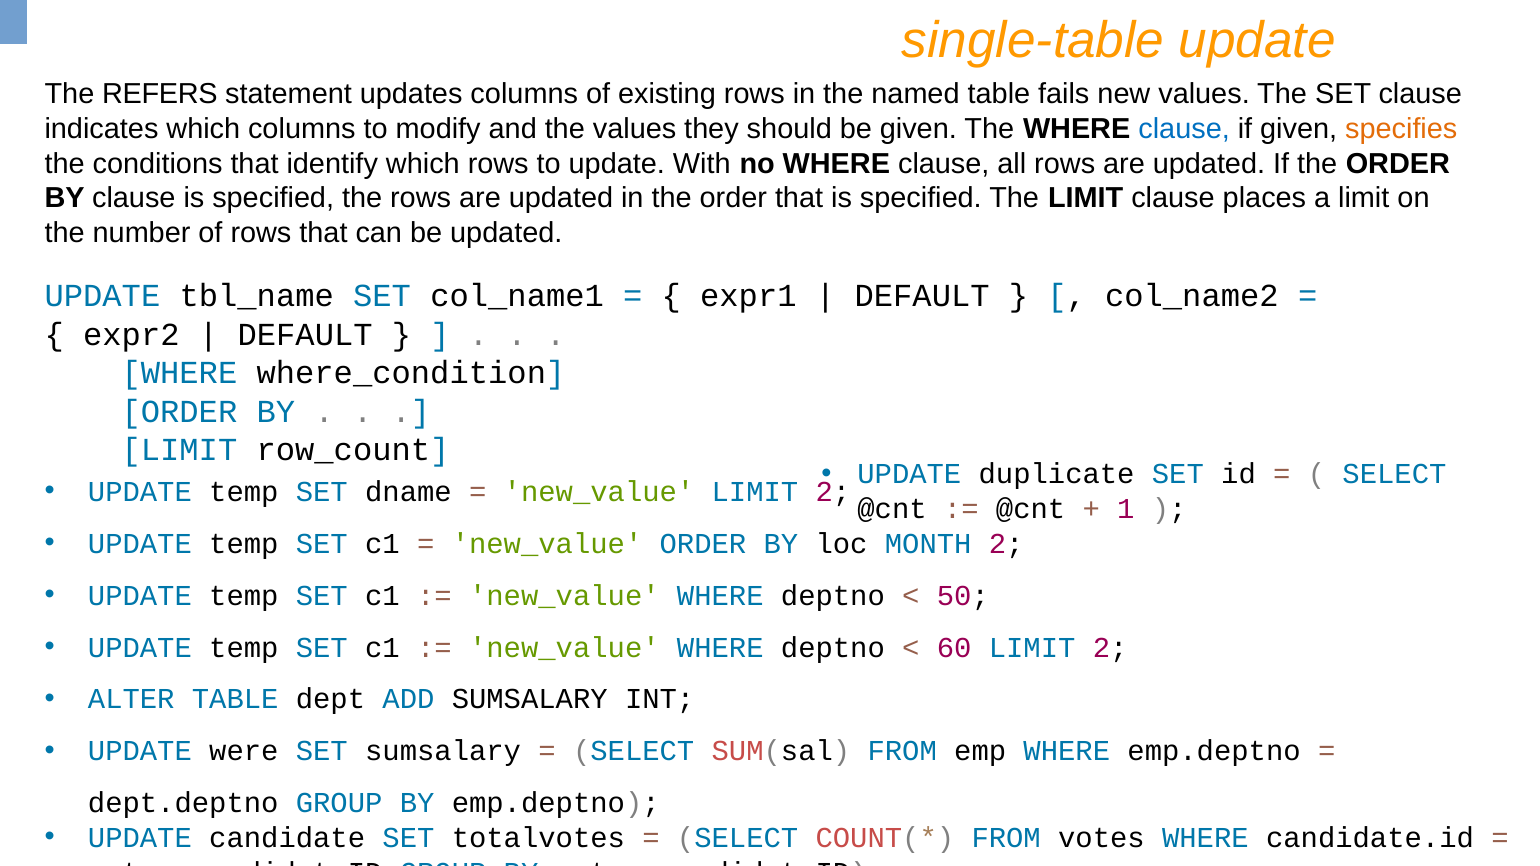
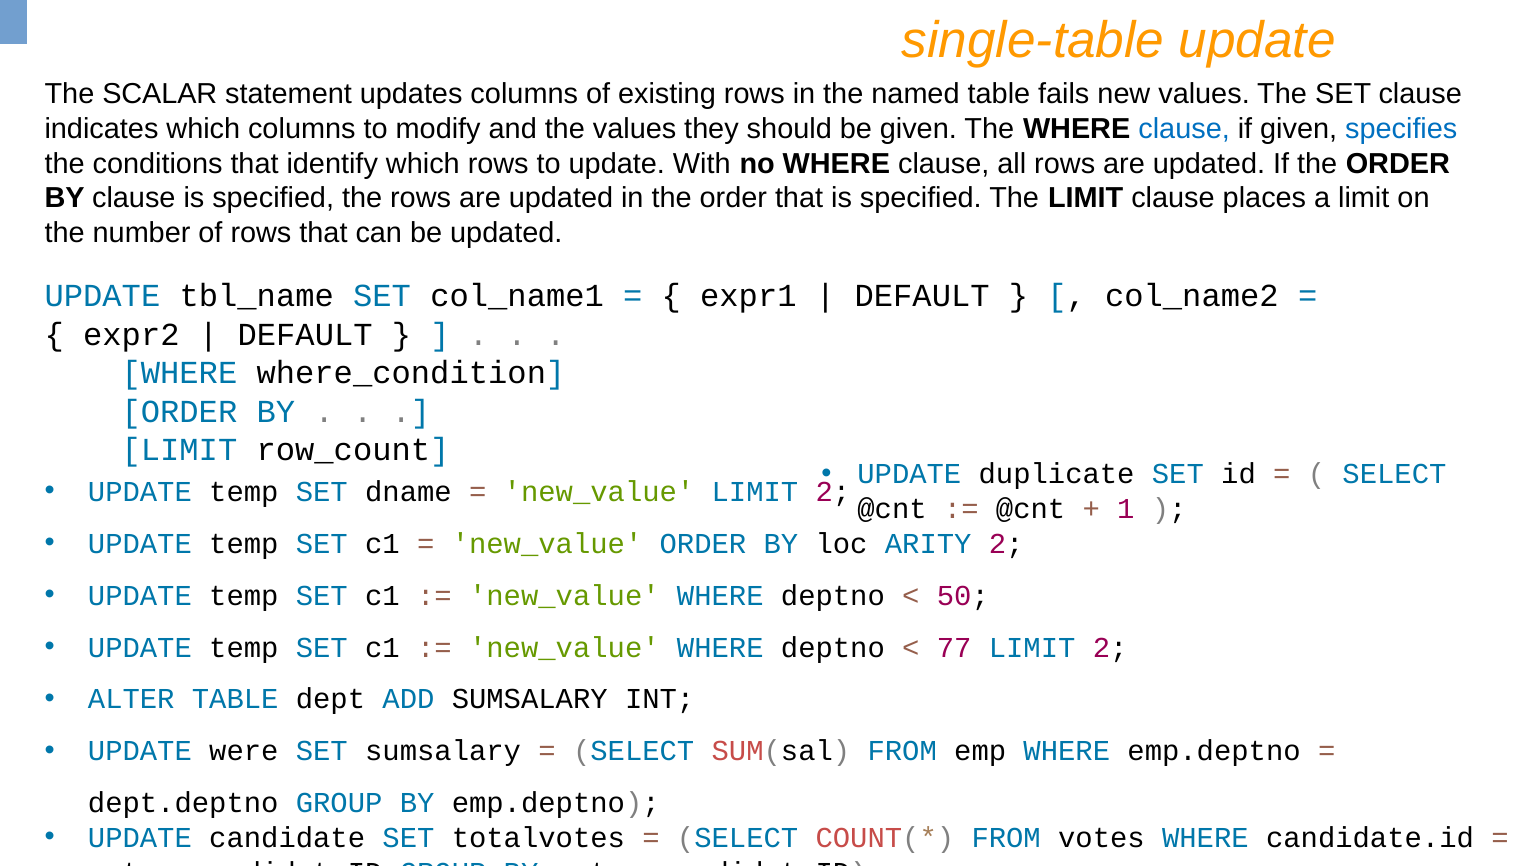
REFERS: REFERS -> SCALAR
specifies colour: orange -> blue
MONTH: MONTH -> ARITY
60: 60 -> 77
